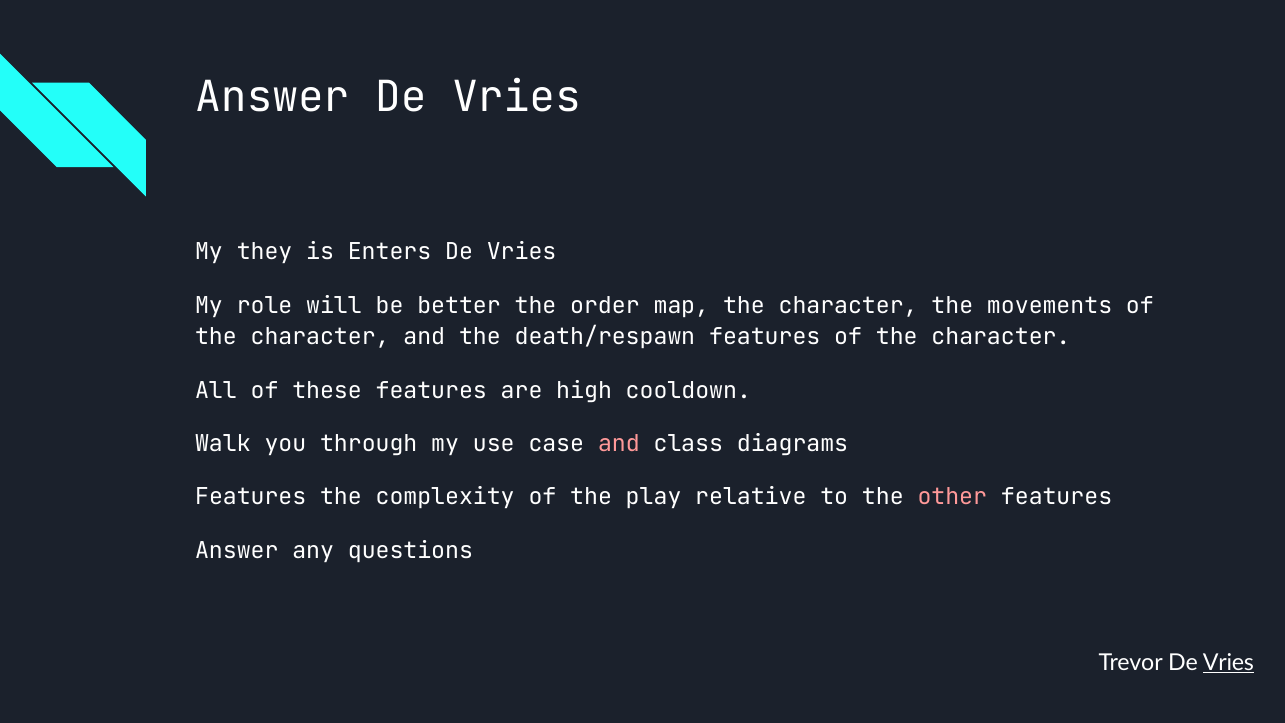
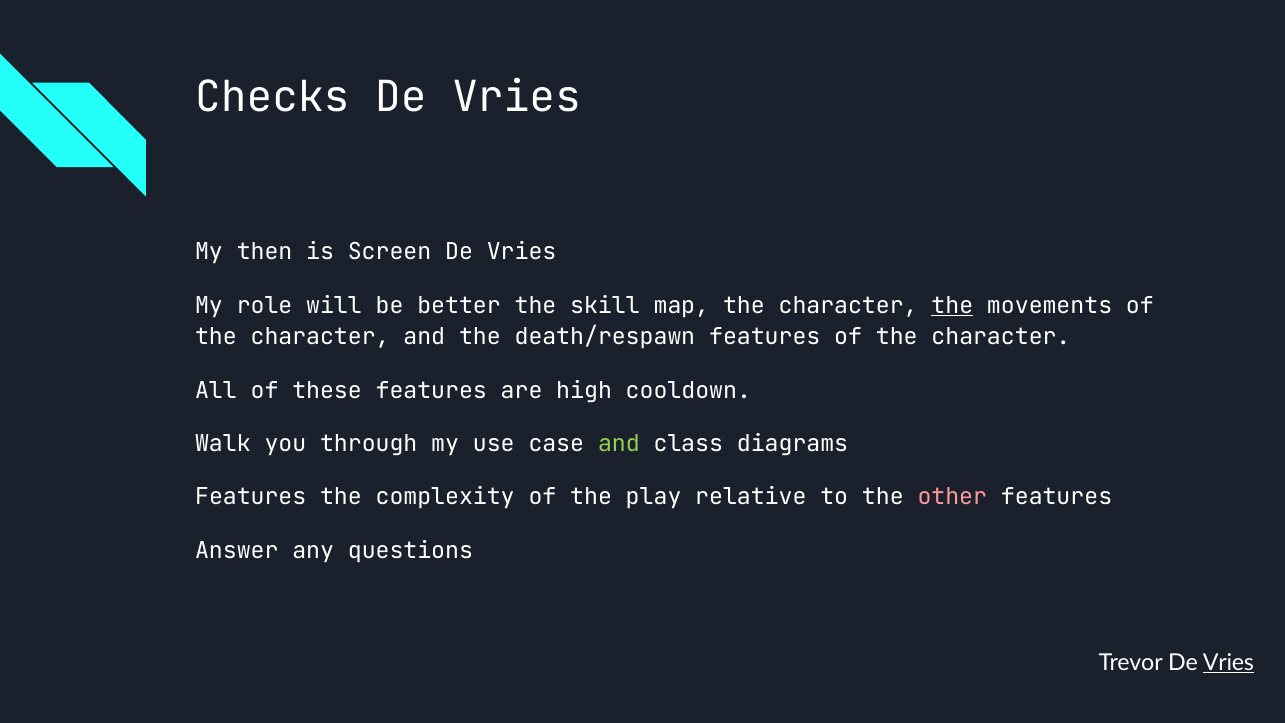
Answer at (272, 97): Answer -> Checks
they: they -> then
Enters: Enters -> Screen
order: order -> skill
the at (952, 305) underline: none -> present
and at (619, 444) colour: pink -> light green
